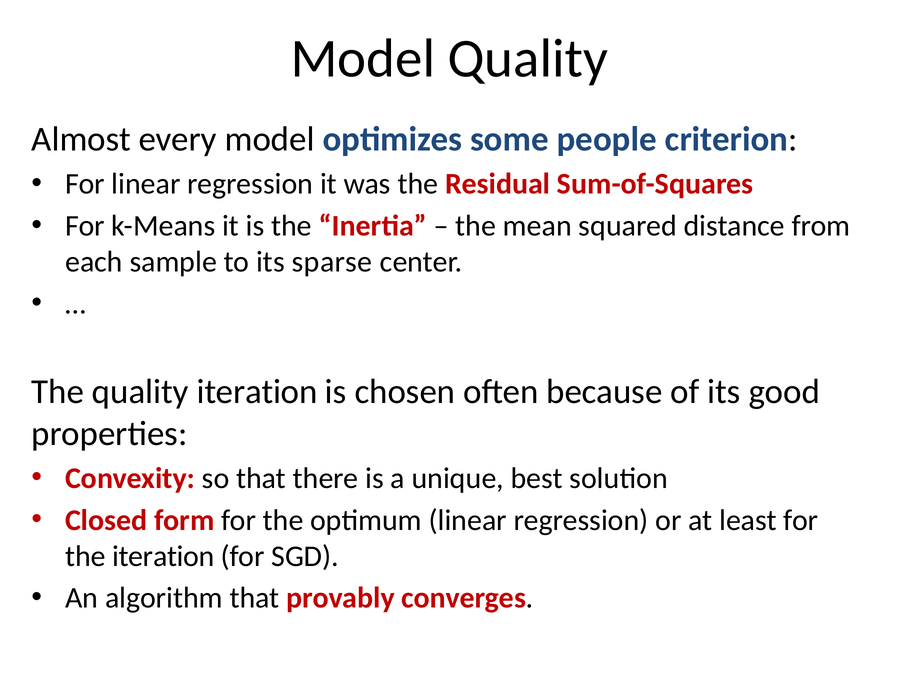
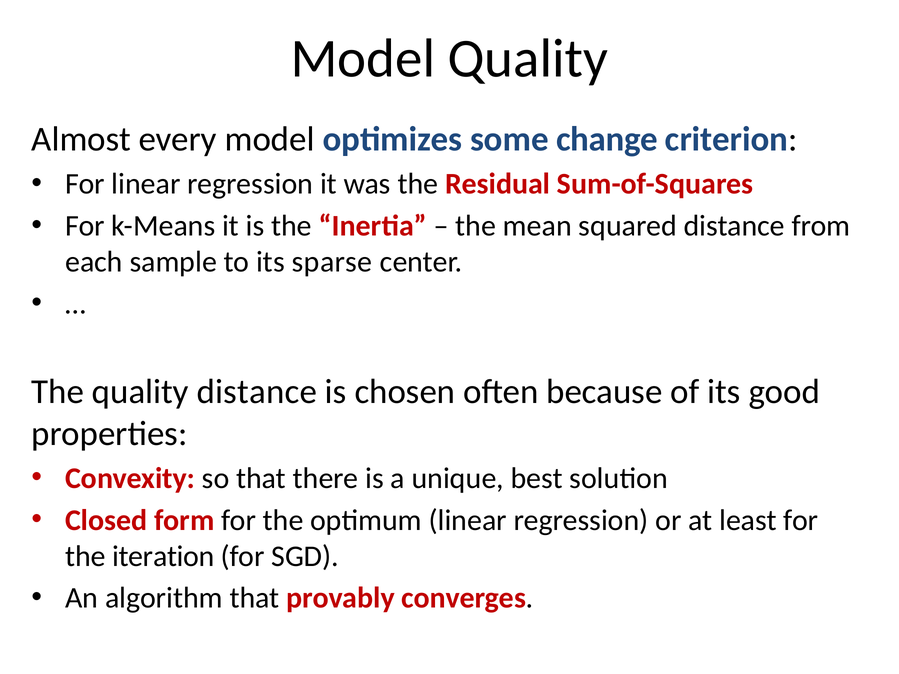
people: people -> change
quality iteration: iteration -> distance
